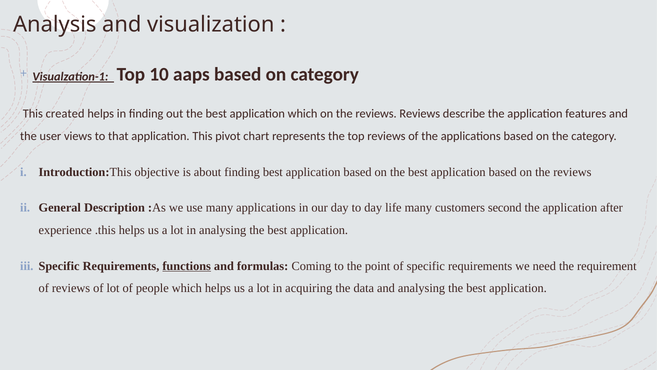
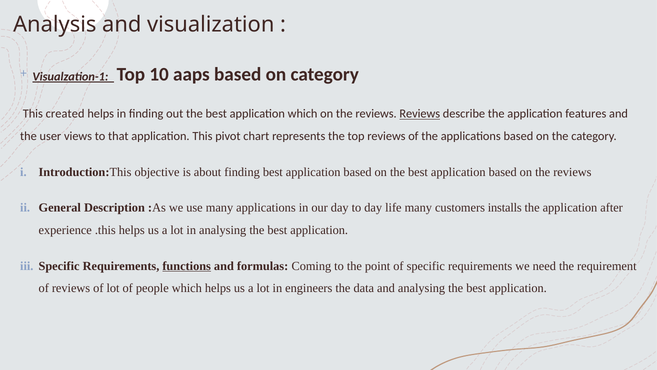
Reviews at (420, 114) underline: none -> present
second: second -> installs
acquiring: acquiring -> engineers
